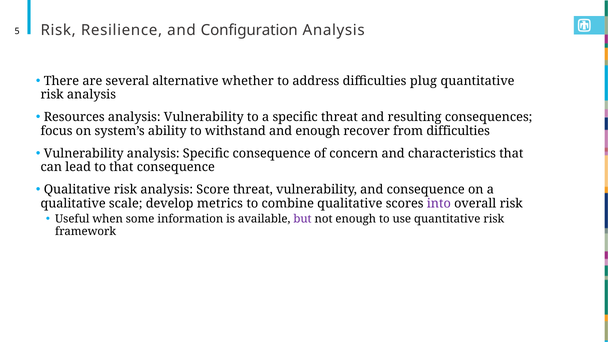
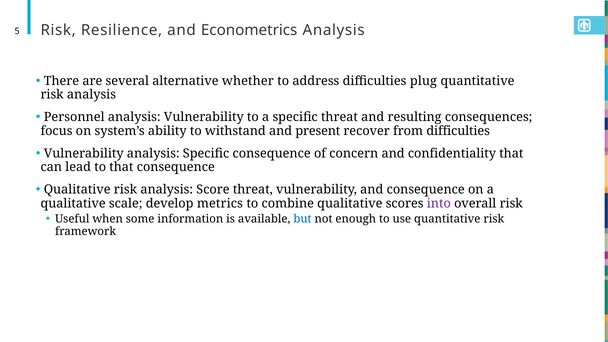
Configuration: Configuration -> Econometrics
Resources: Resources -> Personnel
and enough: enough -> present
characteristics: characteristics -> confidentiality
but colour: purple -> blue
